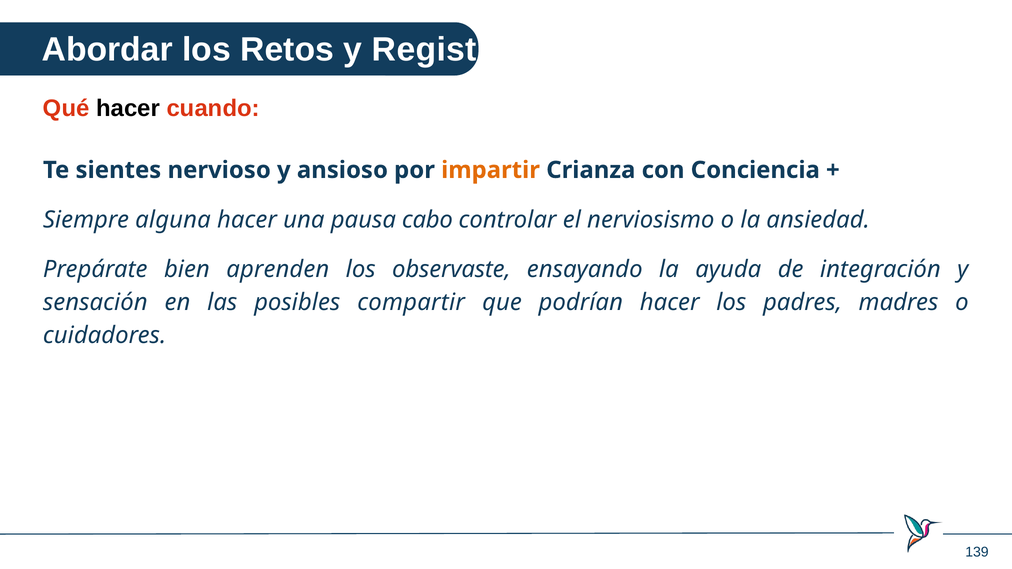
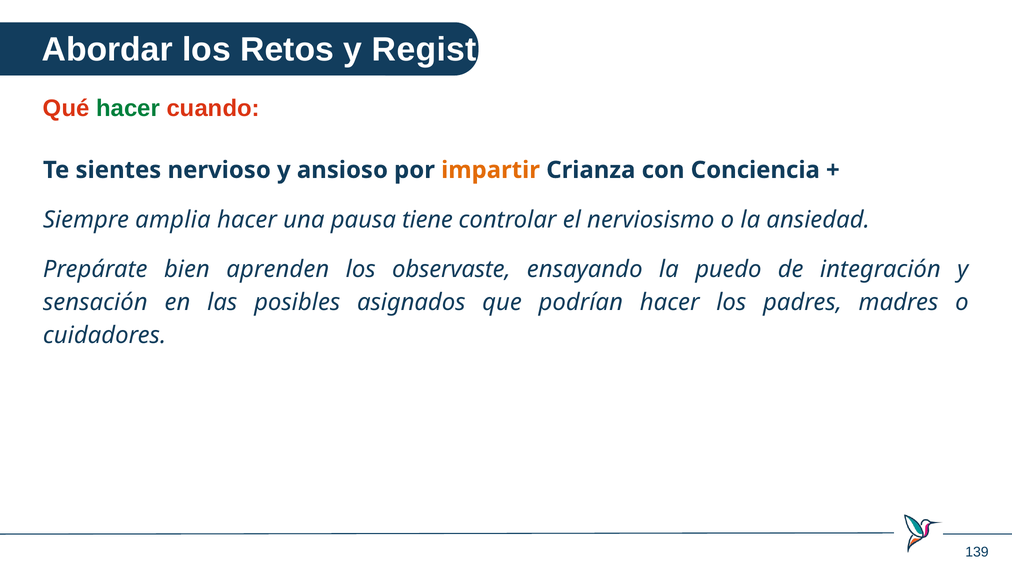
hacer at (128, 108) colour: black -> green
alguna: alguna -> amplia
cabo: cabo -> tiene
ayuda: ayuda -> puedo
compartir: compartir -> asignados
